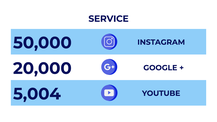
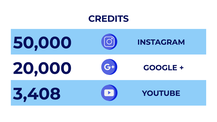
SERVICE: SERVICE -> CREDITS
5,004: 5,004 -> 3,408
